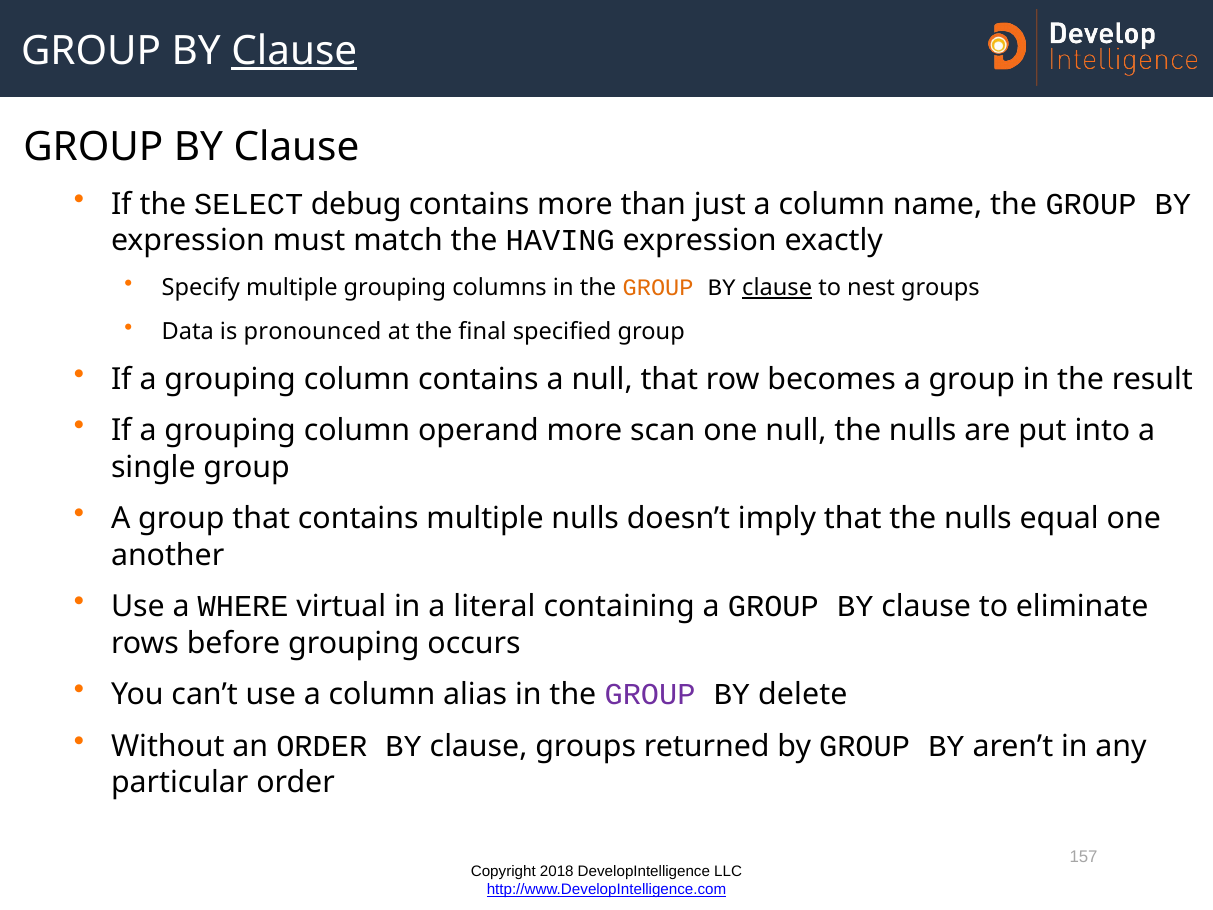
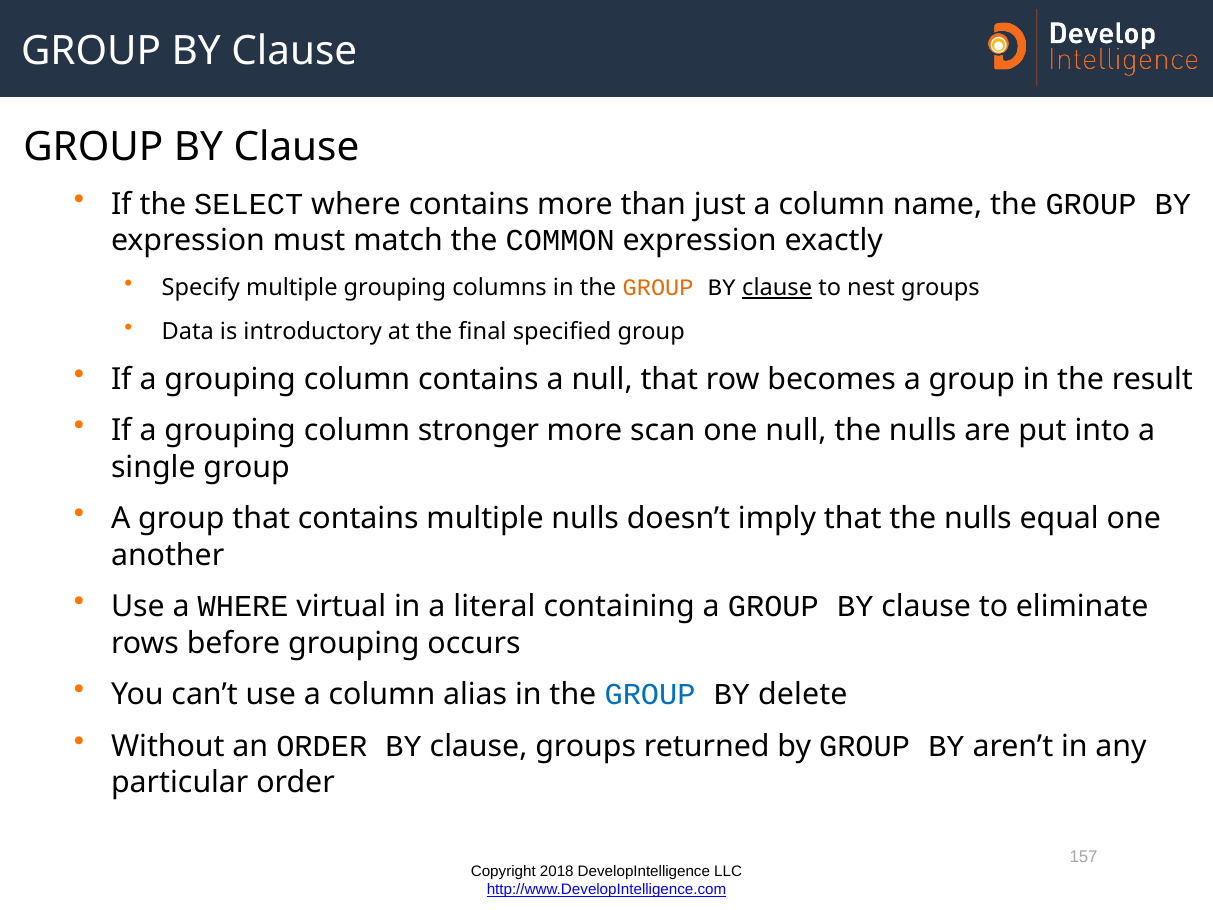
Clause at (294, 51) underline: present -> none
SELECT debug: debug -> where
HAVING: HAVING -> COMMON
pronounced: pronounced -> introductory
operand: operand -> stronger
GROUP at (650, 695) colour: purple -> blue
